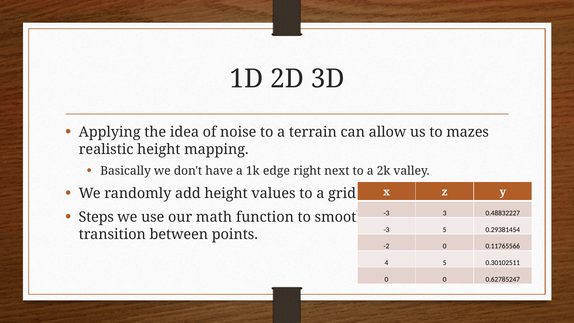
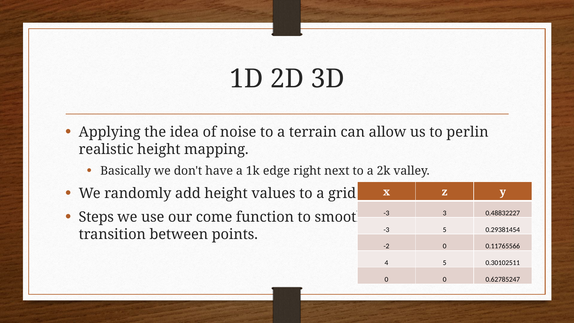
mazes: mazes -> perlin
math: math -> come
